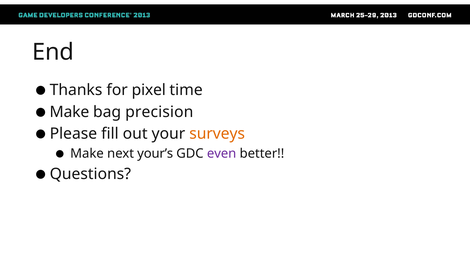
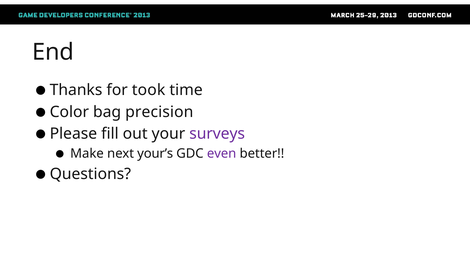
pixel: pixel -> took
Make at (69, 112): Make -> Color
surveys colour: orange -> purple
